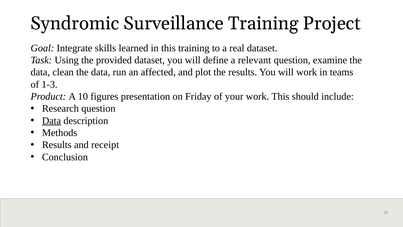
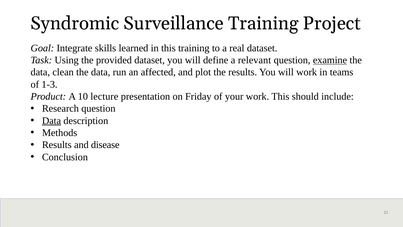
examine underline: none -> present
figures: figures -> lecture
receipt: receipt -> disease
